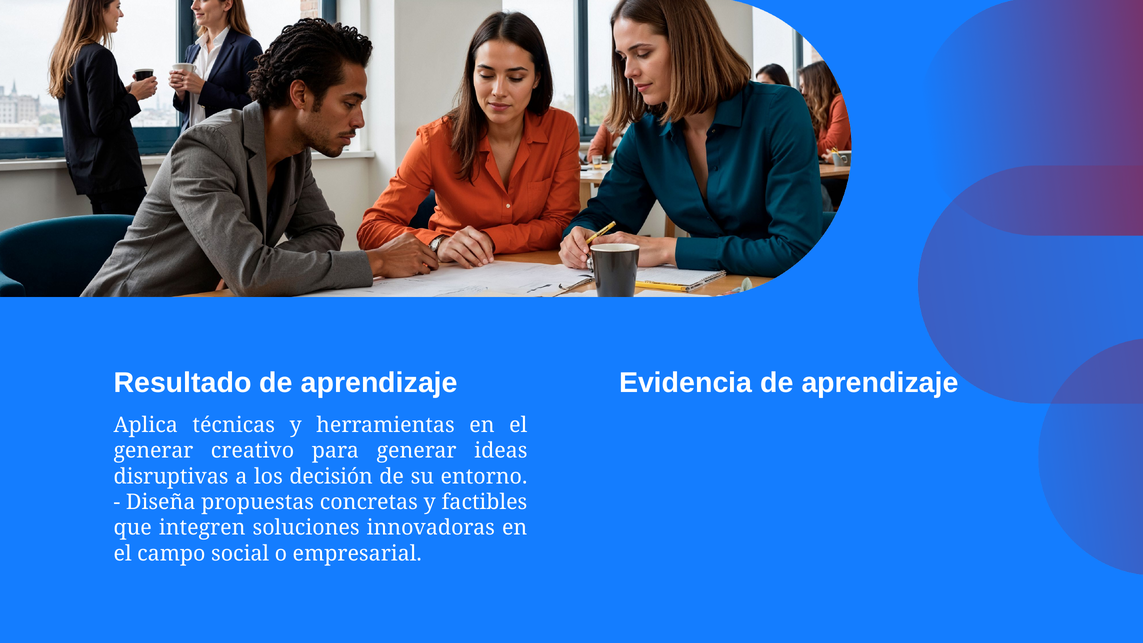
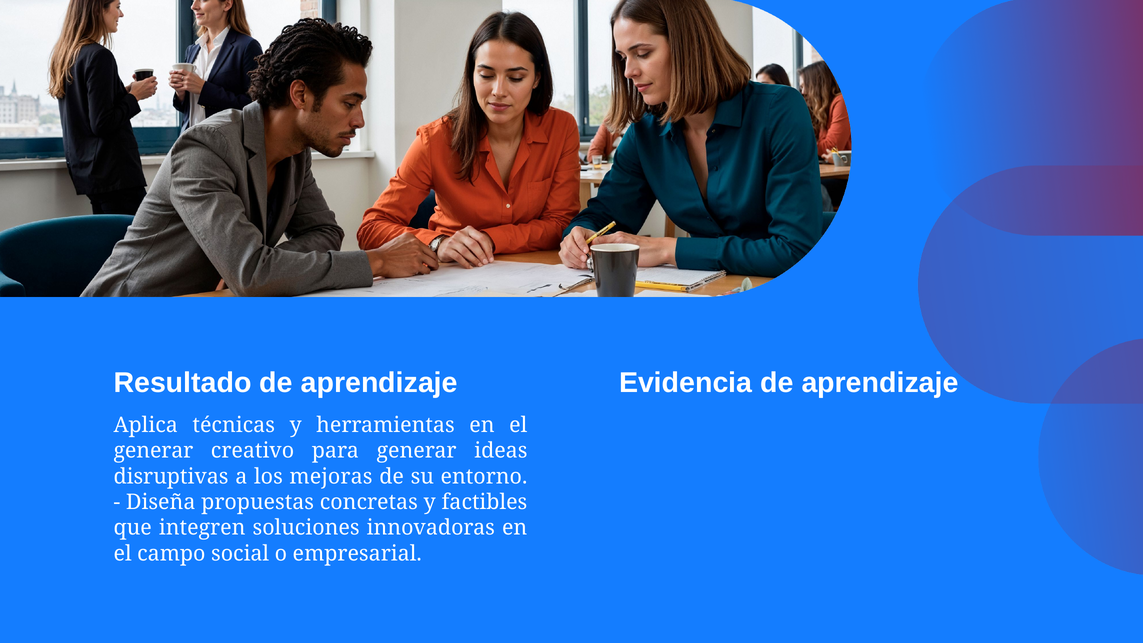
decisión: decisión -> mejoras
